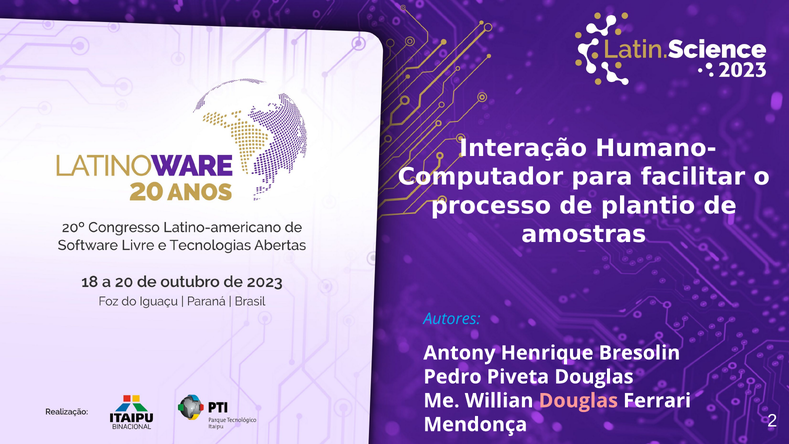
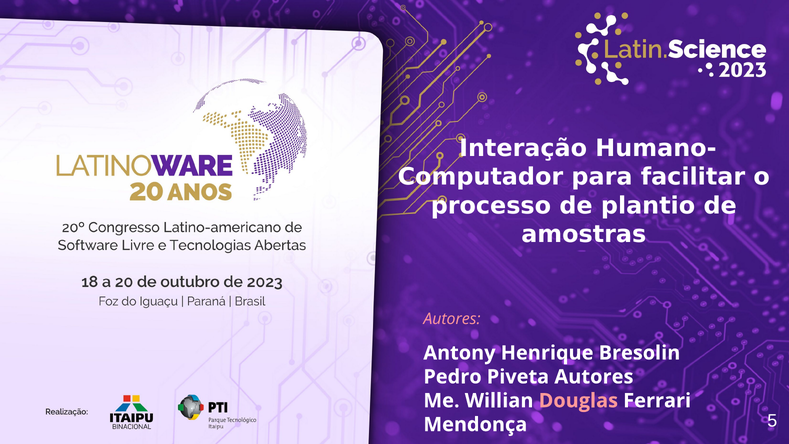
Autores at (452, 319) colour: light blue -> pink
Piveta Douglas: Douglas -> Autores
2: 2 -> 5
